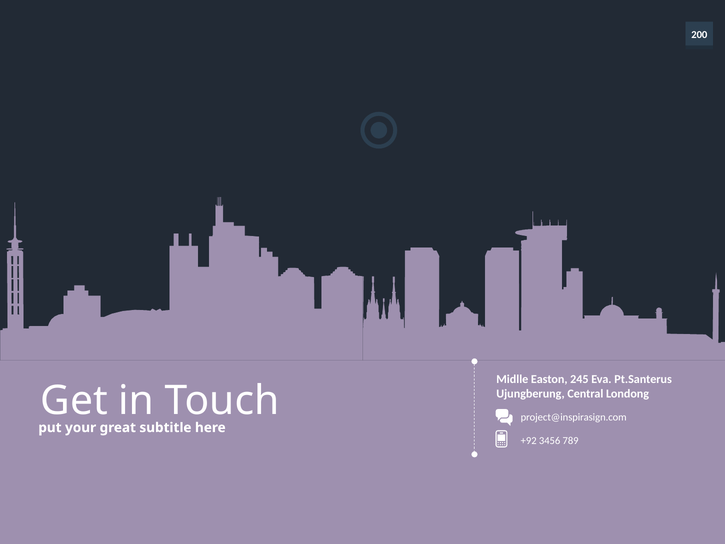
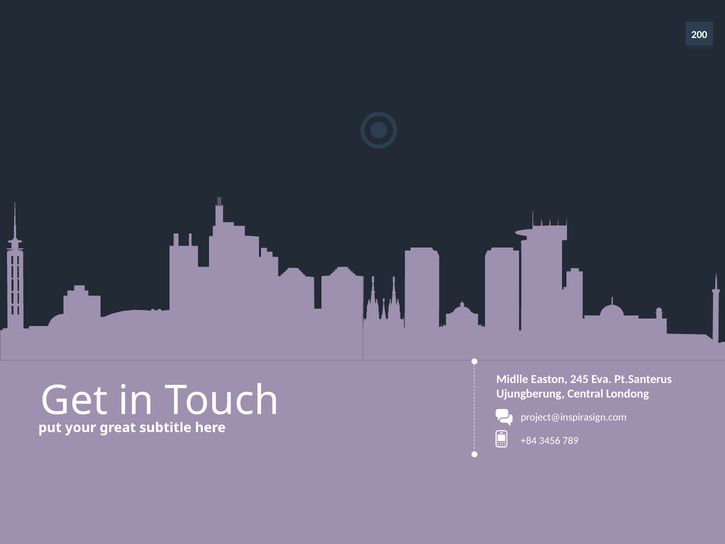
+92: +92 -> +84
